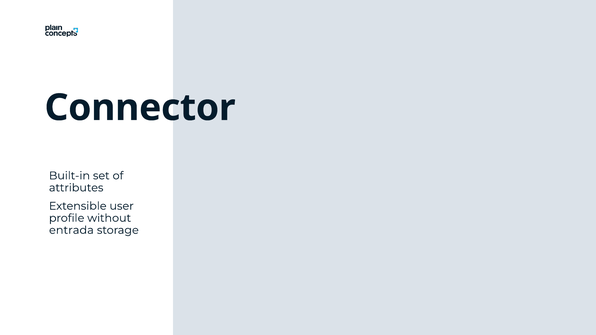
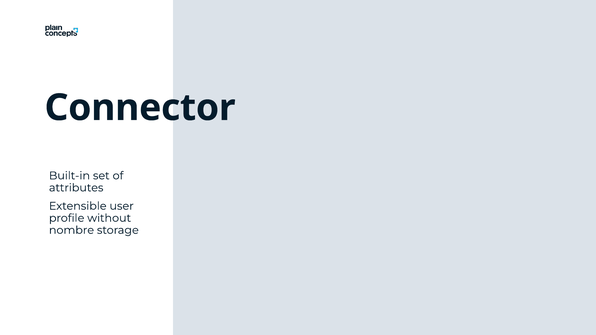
entrada: entrada -> nombre
